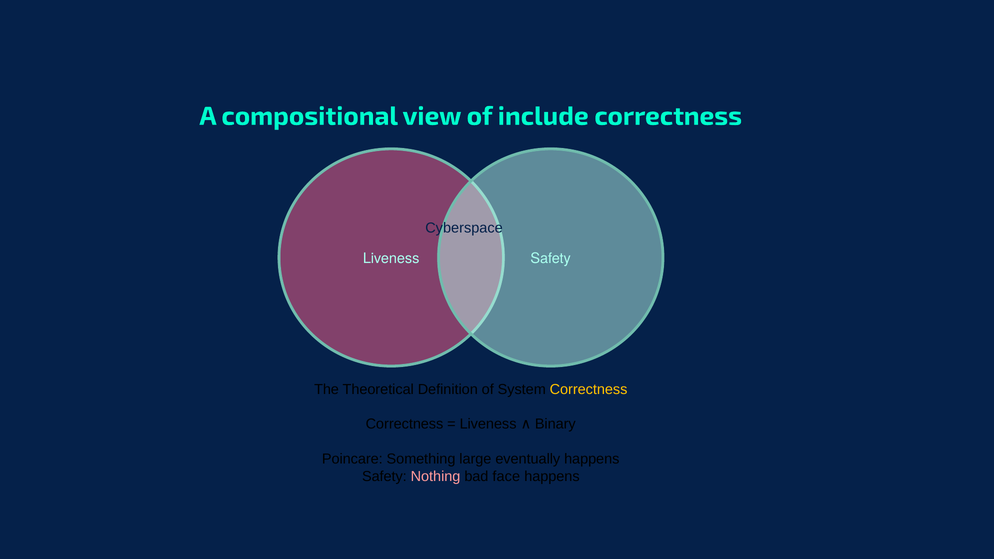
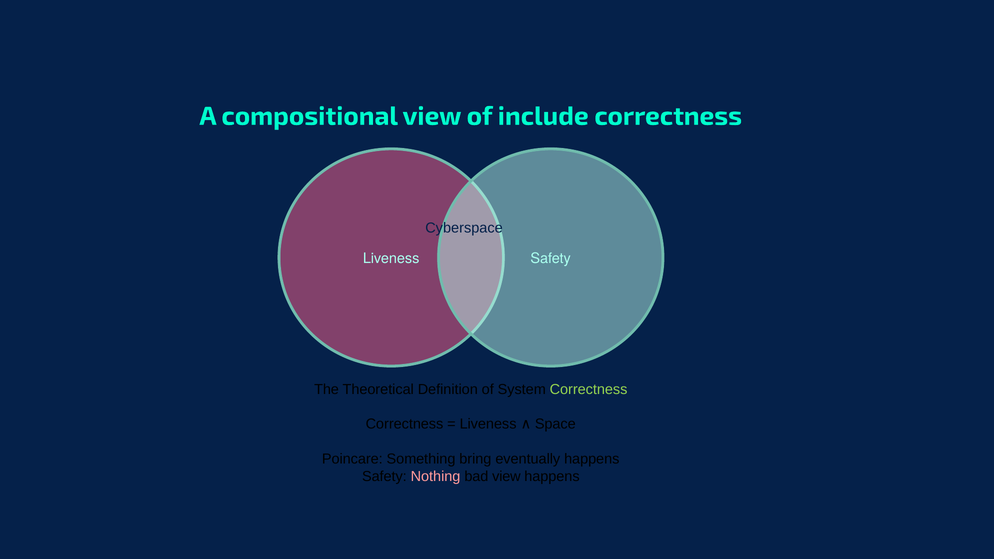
Correctness at (589, 389) colour: yellow -> light green
Binary: Binary -> Space
large: large -> bring
bad face: face -> view
